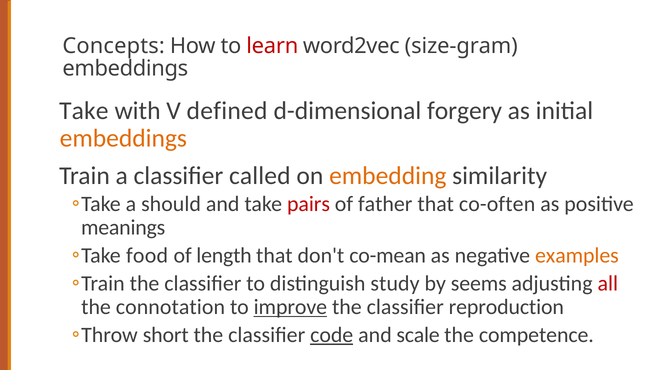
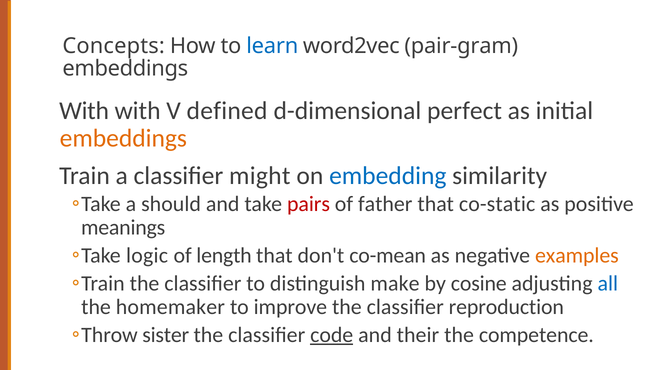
learn colour: red -> blue
size-gram: size-gram -> pair-gram
Take at (84, 111): Take -> With
forgery: forgery -> perfect
called: called -> might
embedding colour: orange -> blue
co-often: co-often -> co-static
food: food -> logic
study: study -> make
seems: seems -> cosine
all colour: red -> blue
connotation: connotation -> homemaker
improve underline: present -> none
short: short -> sister
scale: scale -> their
